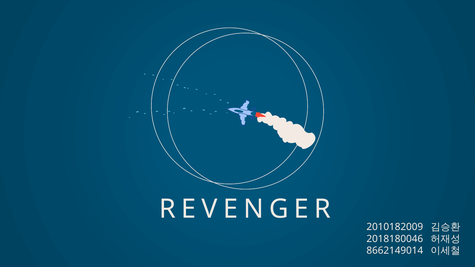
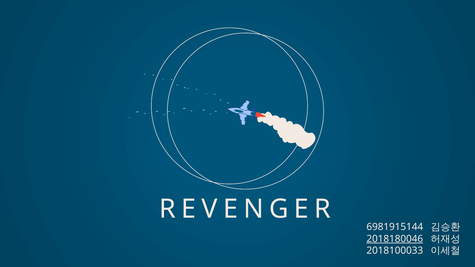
2010182009: 2010182009 -> 6981915144
2018180046 underline: none -> present
8662149014: 8662149014 -> 2018100033
